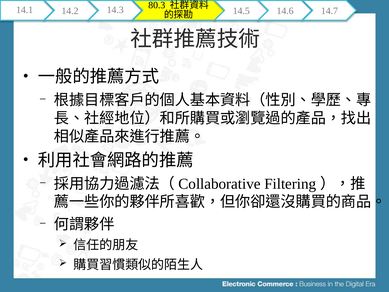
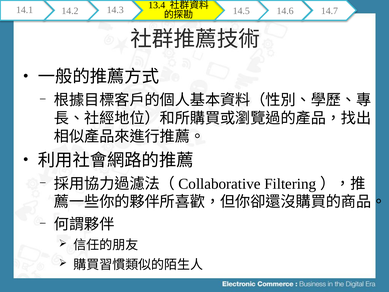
80.3: 80.3 -> 13.4
